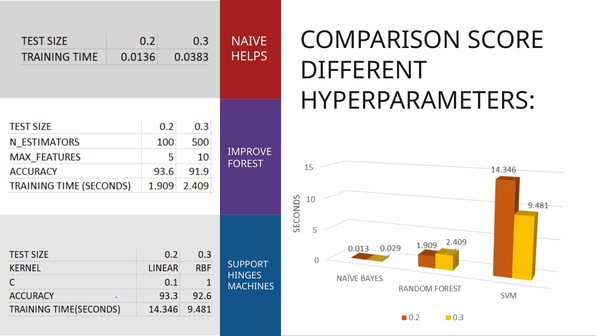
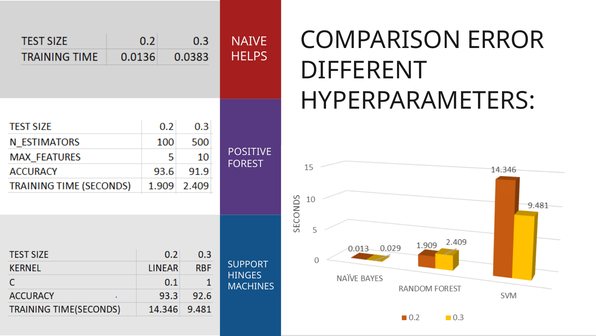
SCORE: SCORE -> ERROR
IMPROVE: IMPROVE -> POSITIVE
